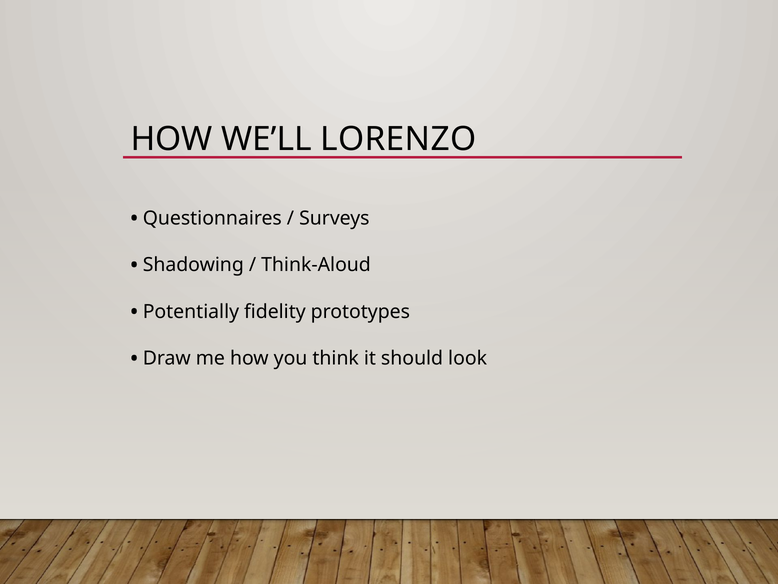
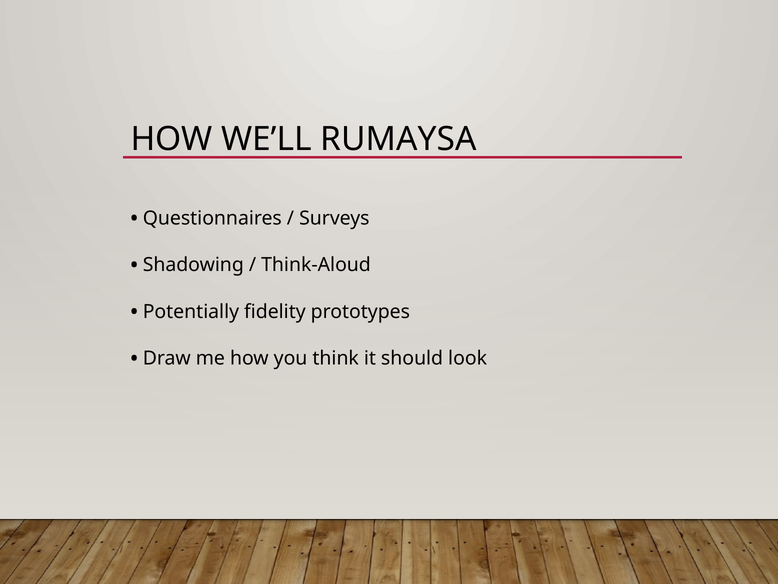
LORENZO: LORENZO -> RUMAYSA
